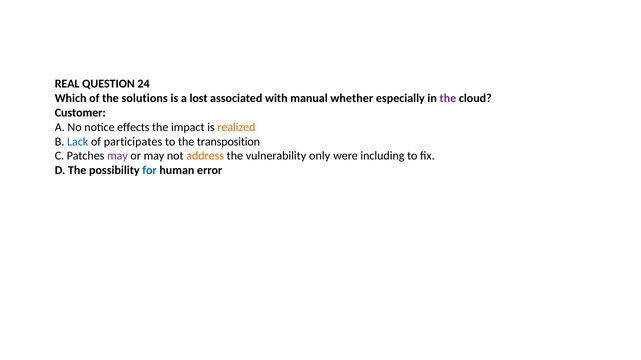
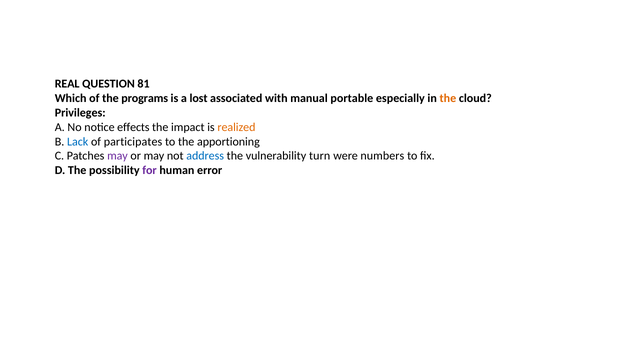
24: 24 -> 81
solutions: solutions -> programs
whether: whether -> portable
the at (448, 99) colour: purple -> orange
Customer: Customer -> Privileges
transposition: transposition -> apportioning
address colour: orange -> blue
only: only -> turn
including: including -> numbers
for colour: blue -> purple
